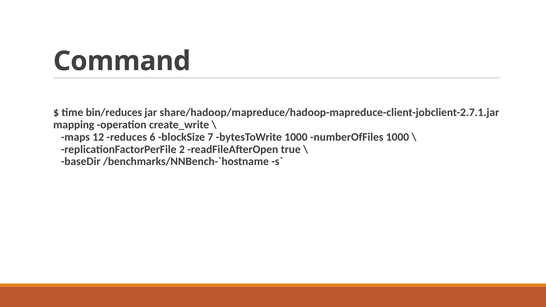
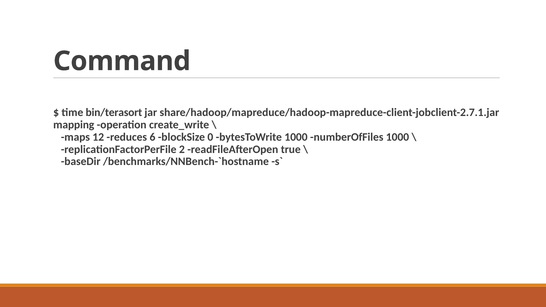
bin/reduces: bin/reduces -> bin/terasort
7: 7 -> 0
